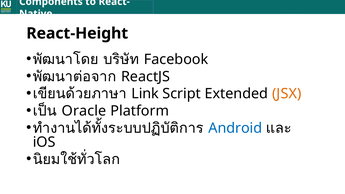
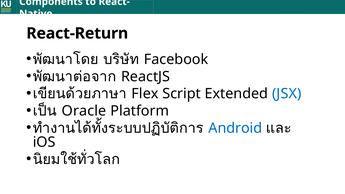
React-Height: React-Height -> React-Return
Link: Link -> Flex
JSX colour: orange -> blue
